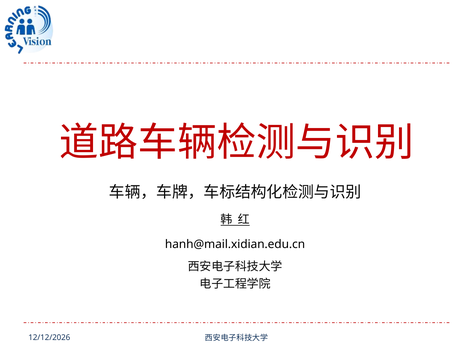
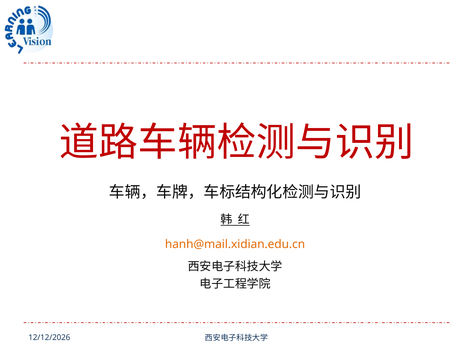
hanh@mail.xidian.edu.cn colour: black -> orange
